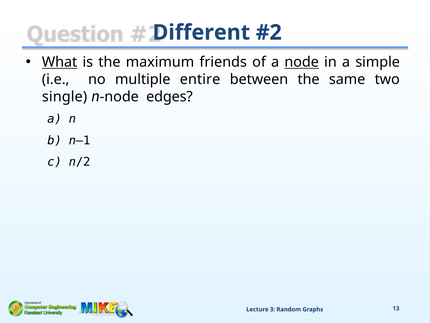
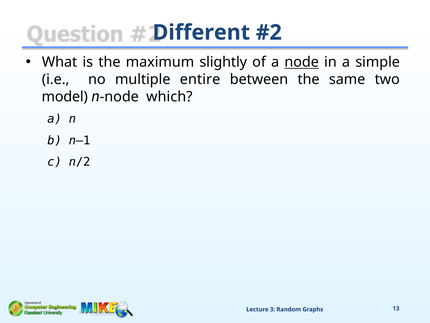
What underline: present -> none
friends: friends -> slightly
single: single -> model
edges: edges -> which
